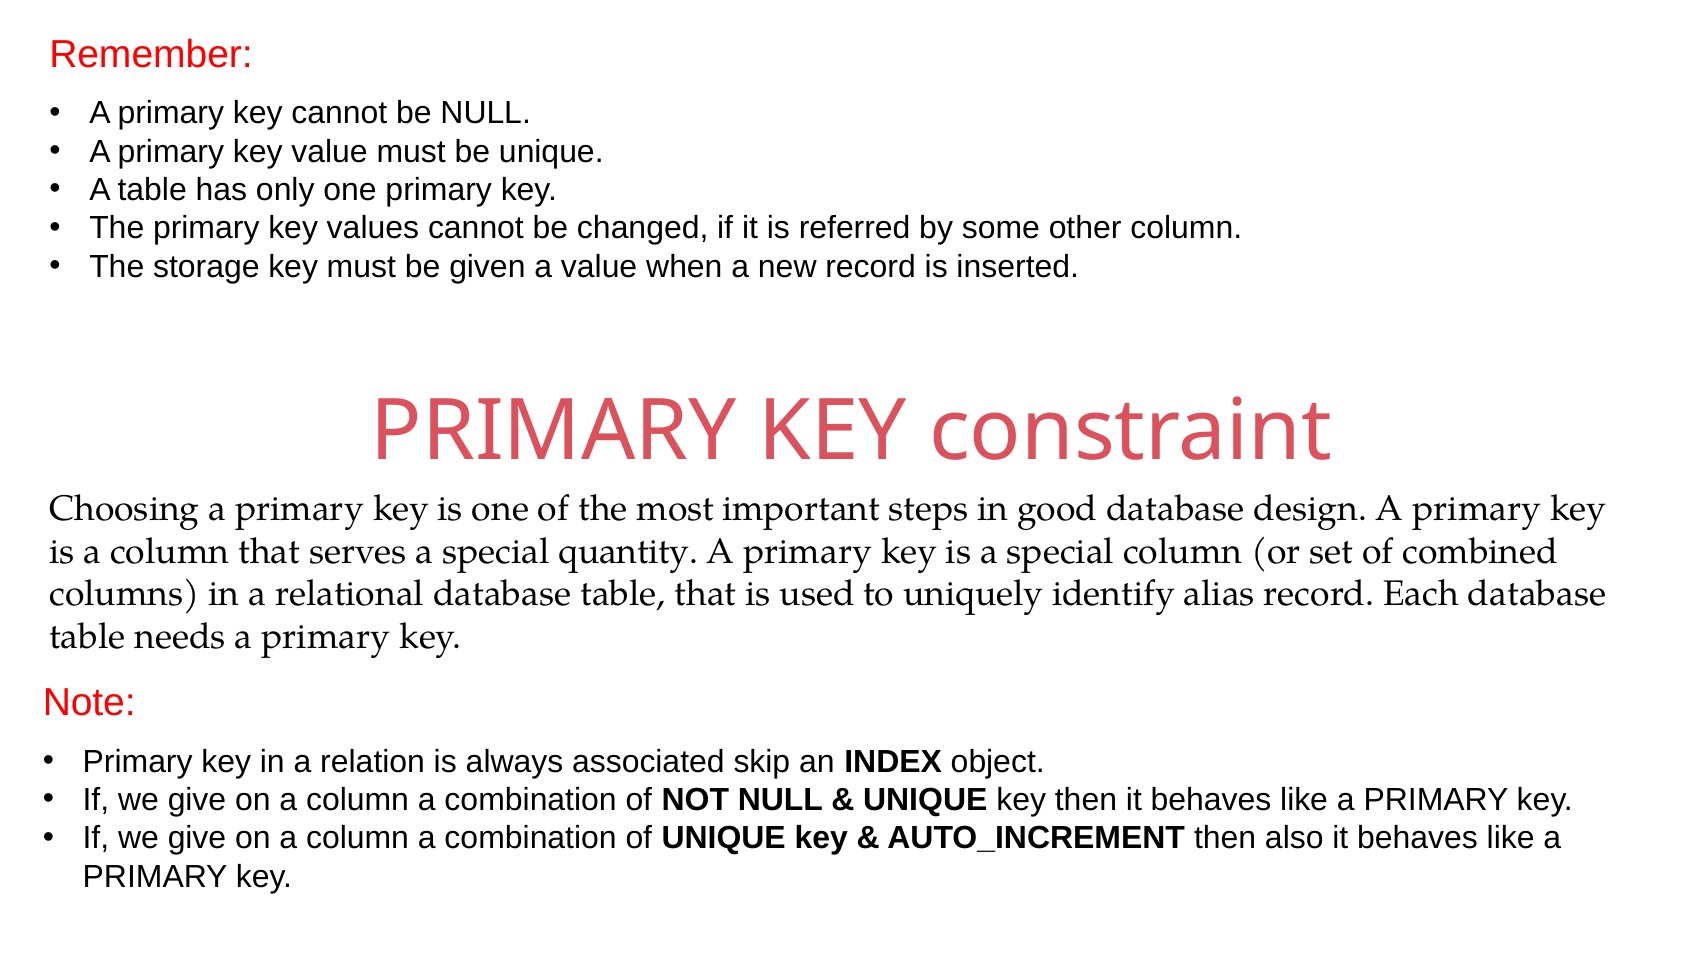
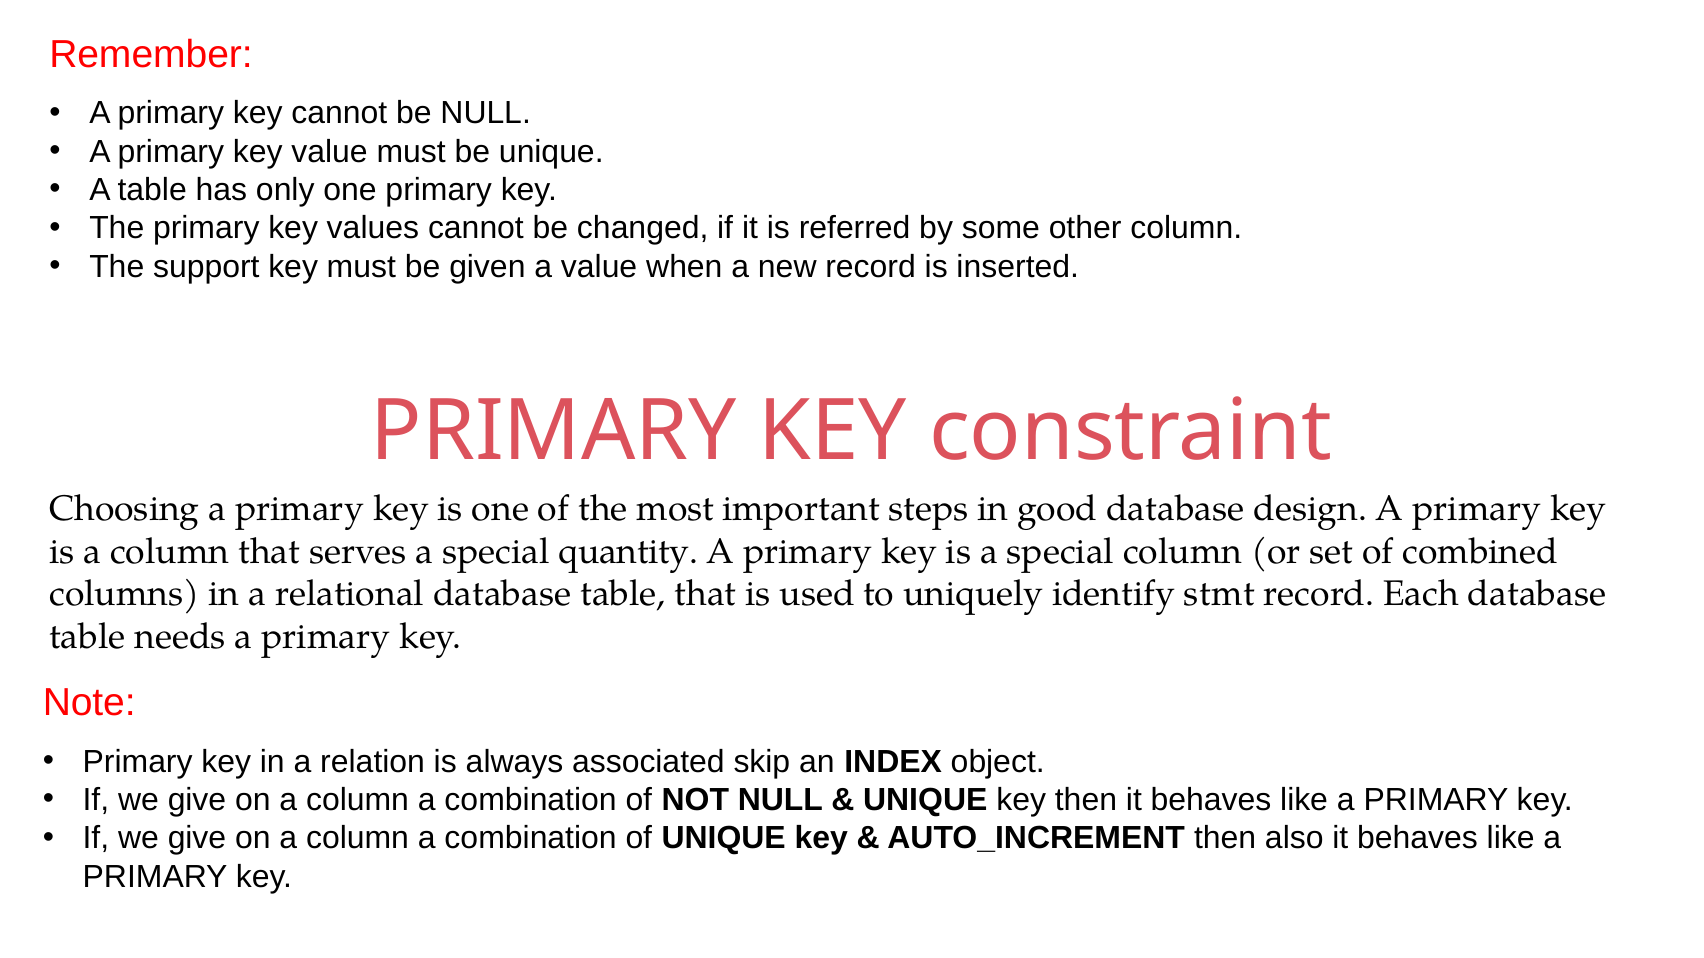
storage: storage -> support
alias: alias -> stmt
